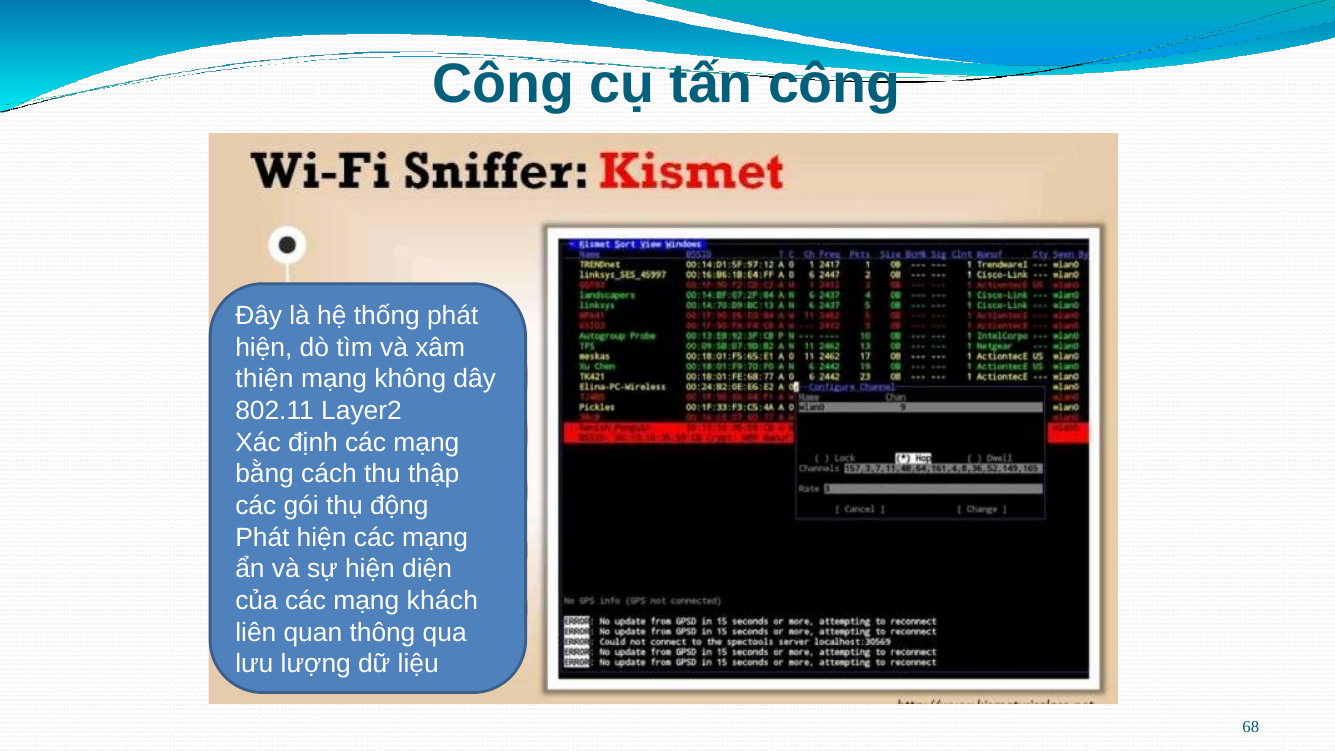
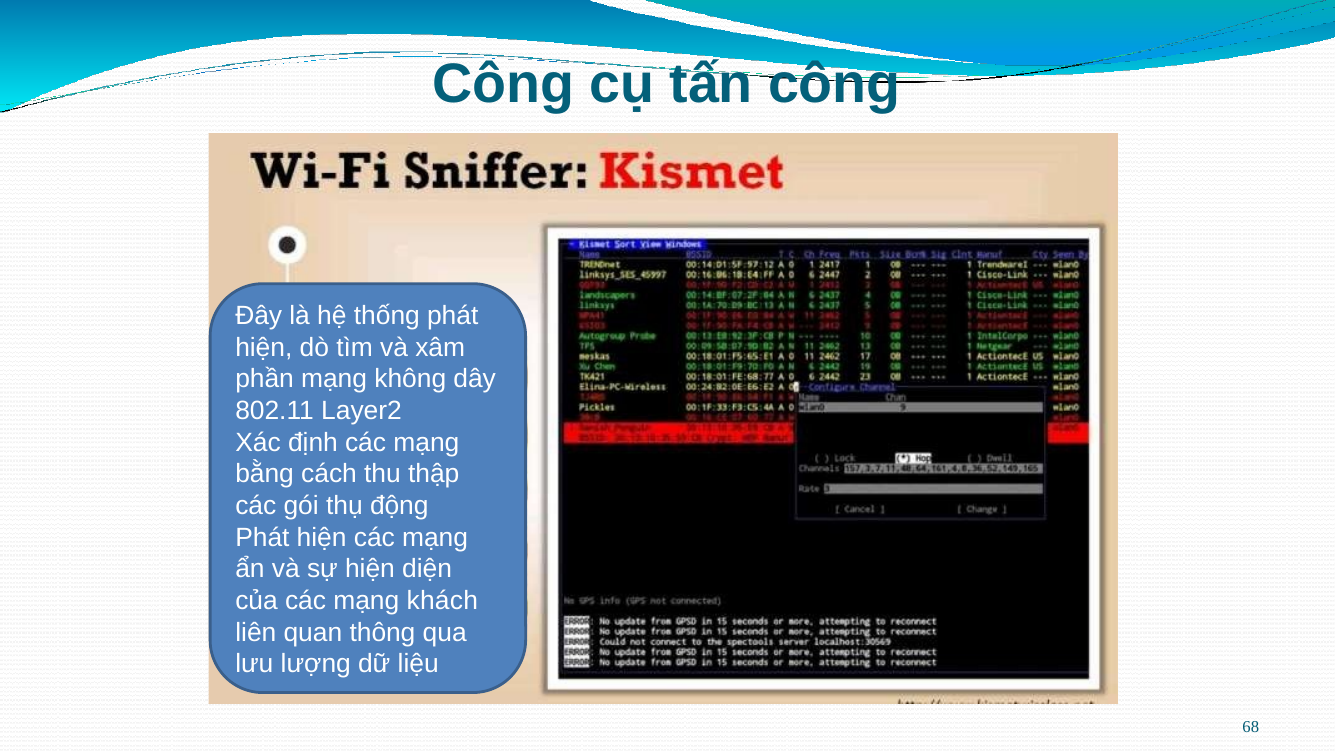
thiện: thiện -> phần
